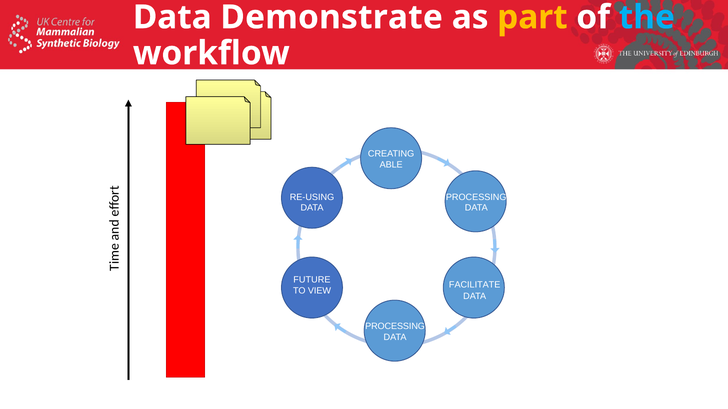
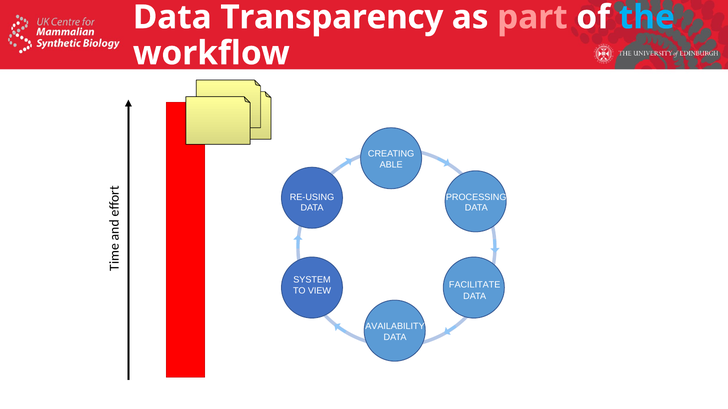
Demonstrate: Demonstrate -> Transparency
part colour: yellow -> pink
FUTURE: FUTURE -> SYSTEM
PROCESSING at (395, 327): PROCESSING -> AVAILABILITY
